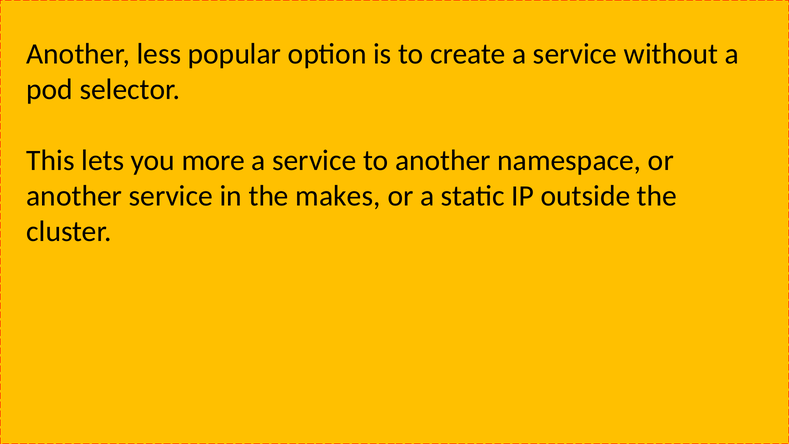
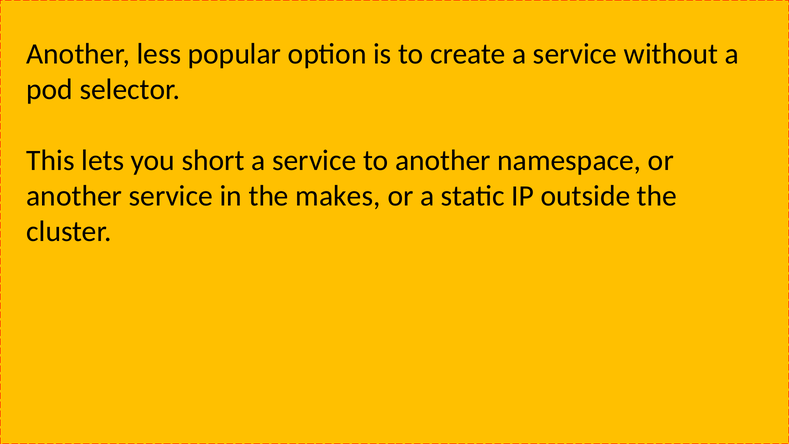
more: more -> short
